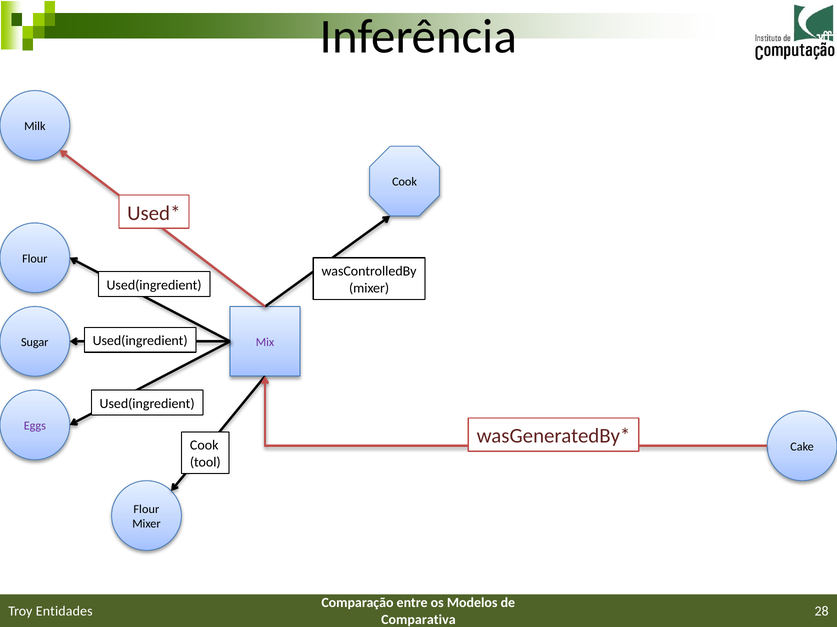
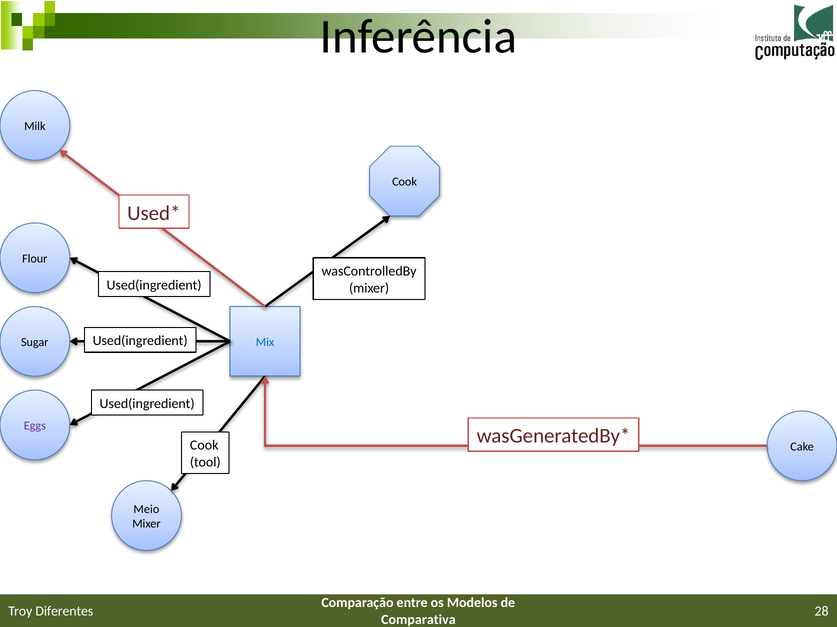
Mix colour: purple -> blue
Flour at (146, 510): Flour -> Meio
Entidades: Entidades -> Diferentes
